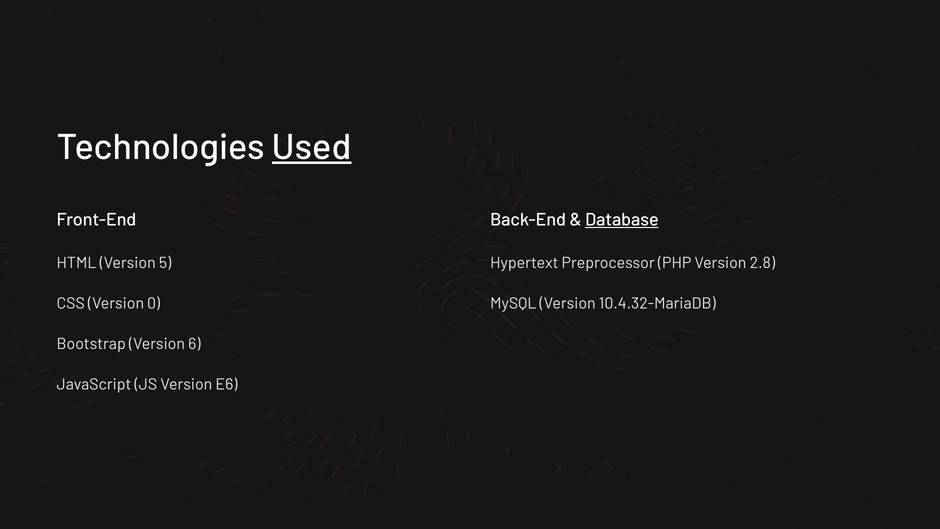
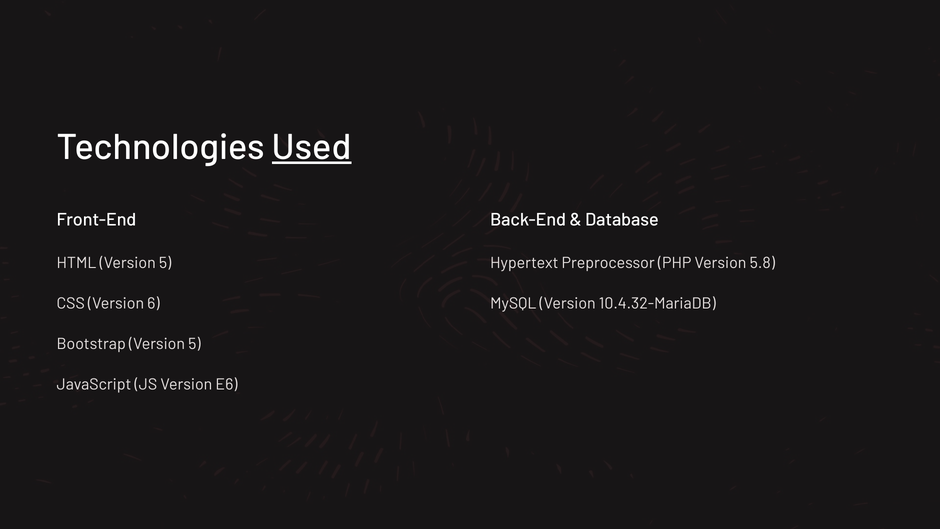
Database underline: present -> none
2.8: 2.8 -> 5.8
0: 0 -> 6
Bootstrap Version 6: 6 -> 5
